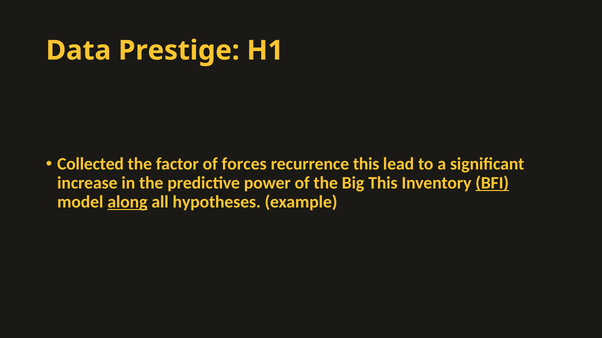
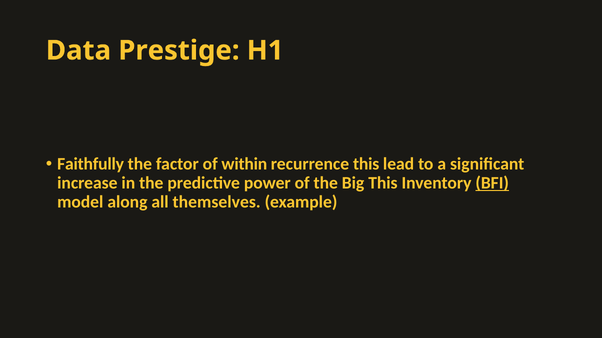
Collected: Collected -> Faithfully
forces: forces -> within
along underline: present -> none
hypotheses: hypotheses -> themselves
